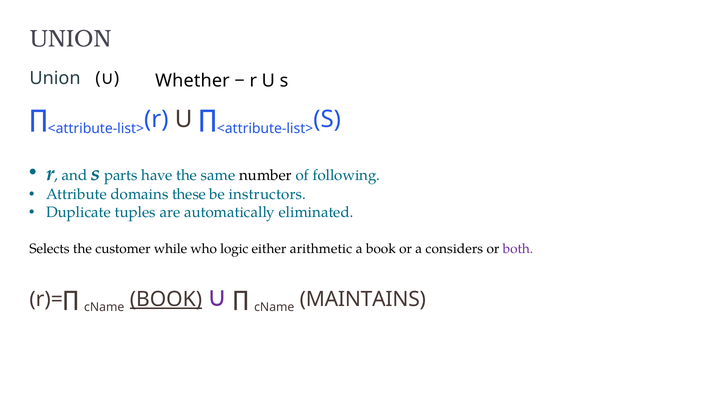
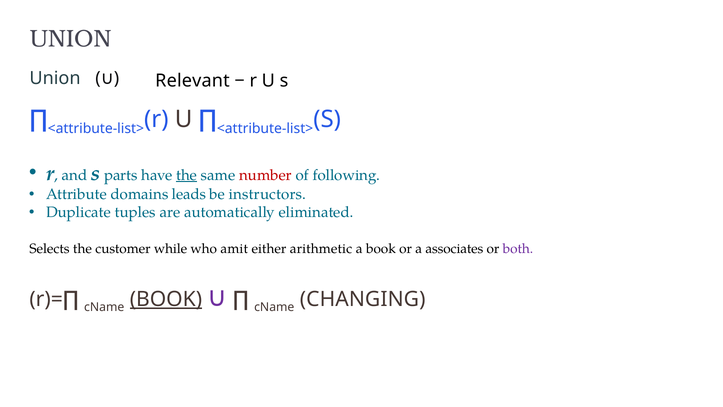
Whether: Whether -> Relevant
the at (187, 175) underline: none -> present
number colour: black -> red
these: these -> leads
logic: logic -> amit
considers: considers -> associates
MAINTAINS: MAINTAINS -> CHANGING
